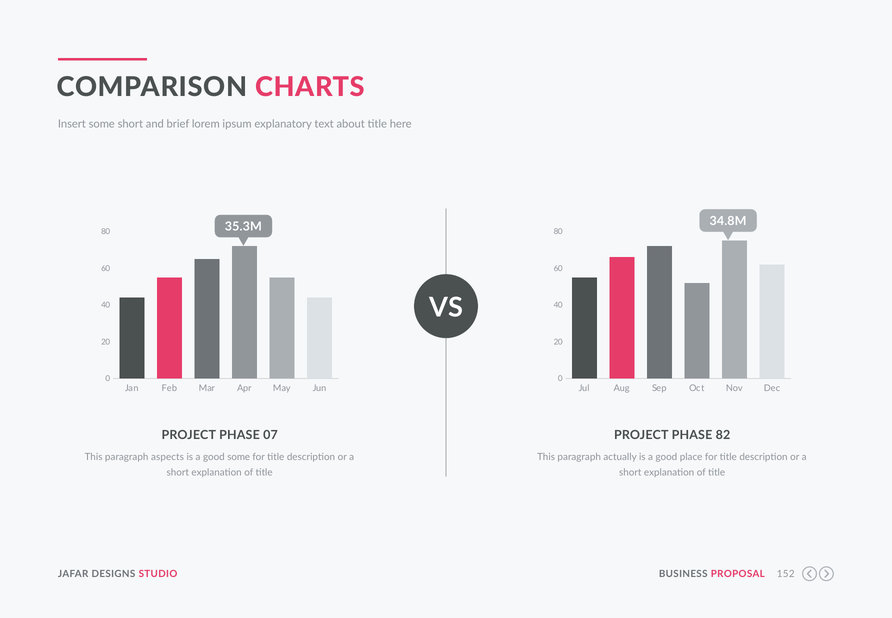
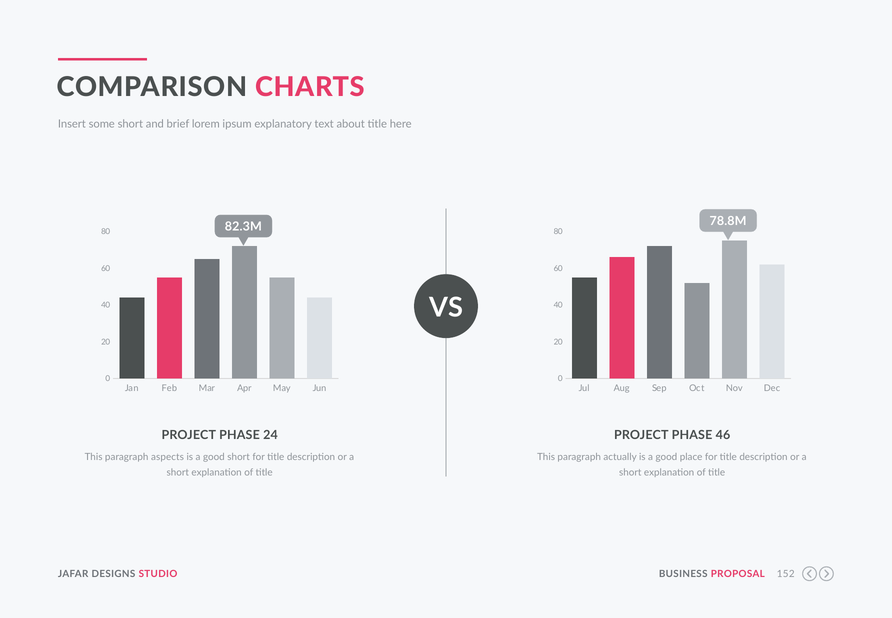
34.8M: 34.8M -> 78.8M
35.3M: 35.3M -> 82.3M
07: 07 -> 24
82: 82 -> 46
good some: some -> short
